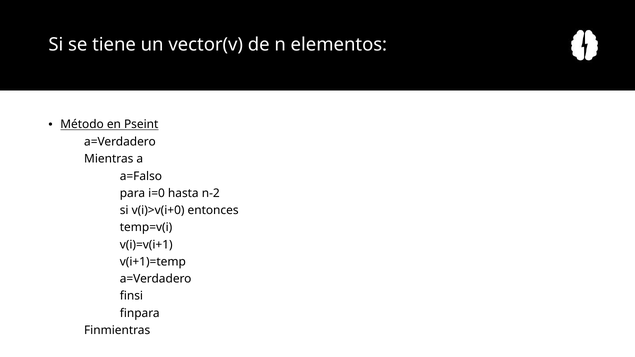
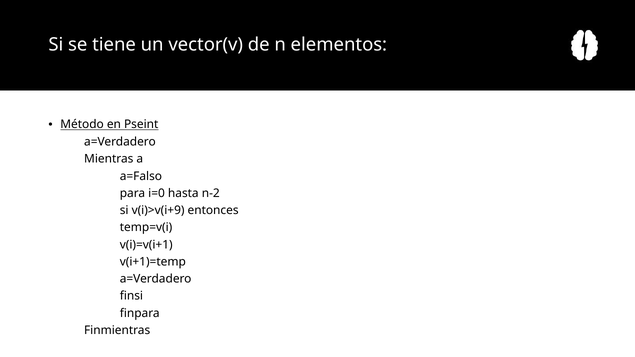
v(i)>v(i+0: v(i)>v(i+0 -> v(i)>v(i+9
